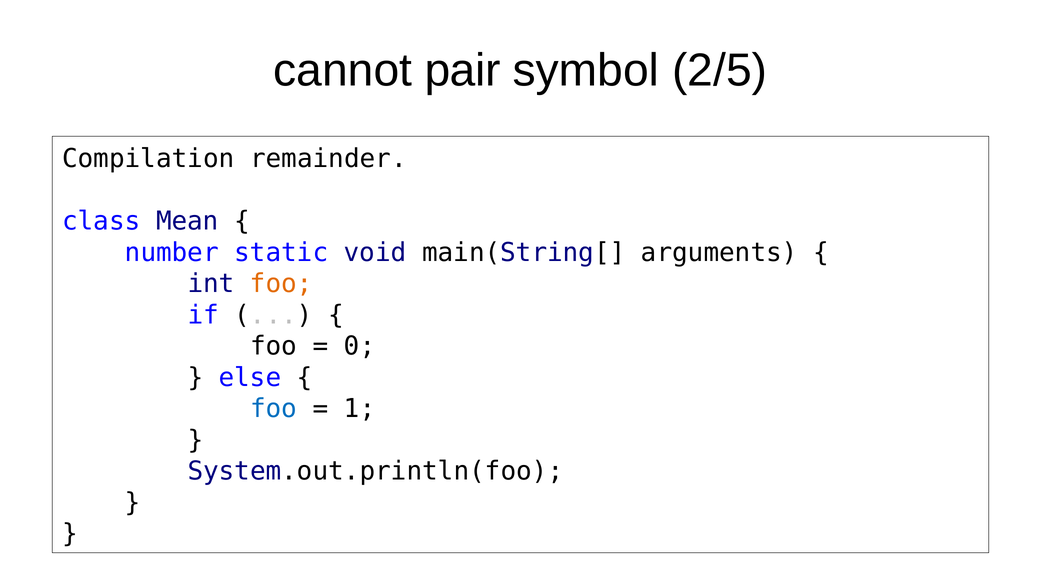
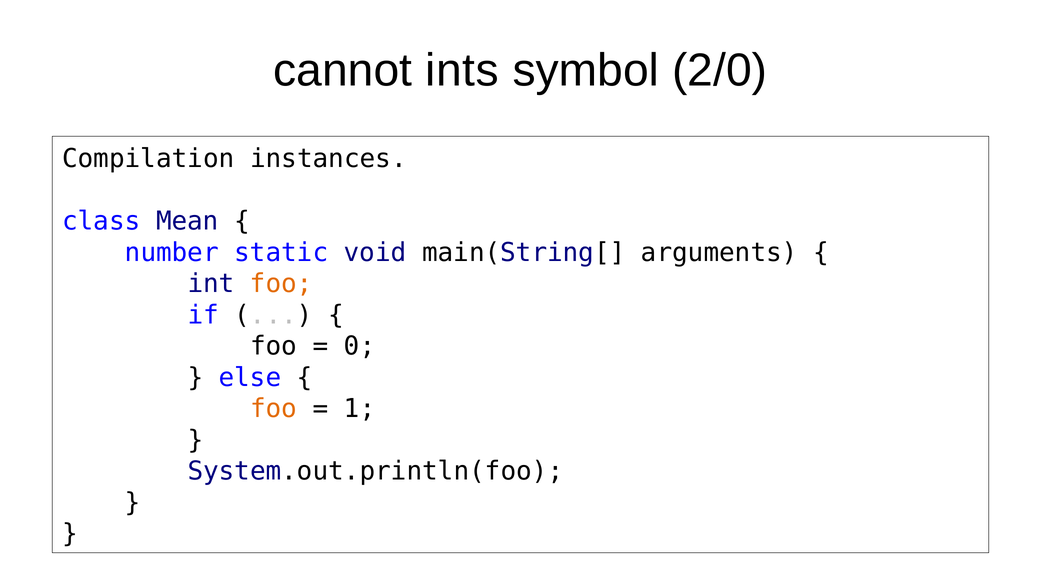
pair: pair -> ints
2/5: 2/5 -> 2/0
remainder: remainder -> instances
foo at (274, 408) colour: blue -> orange
